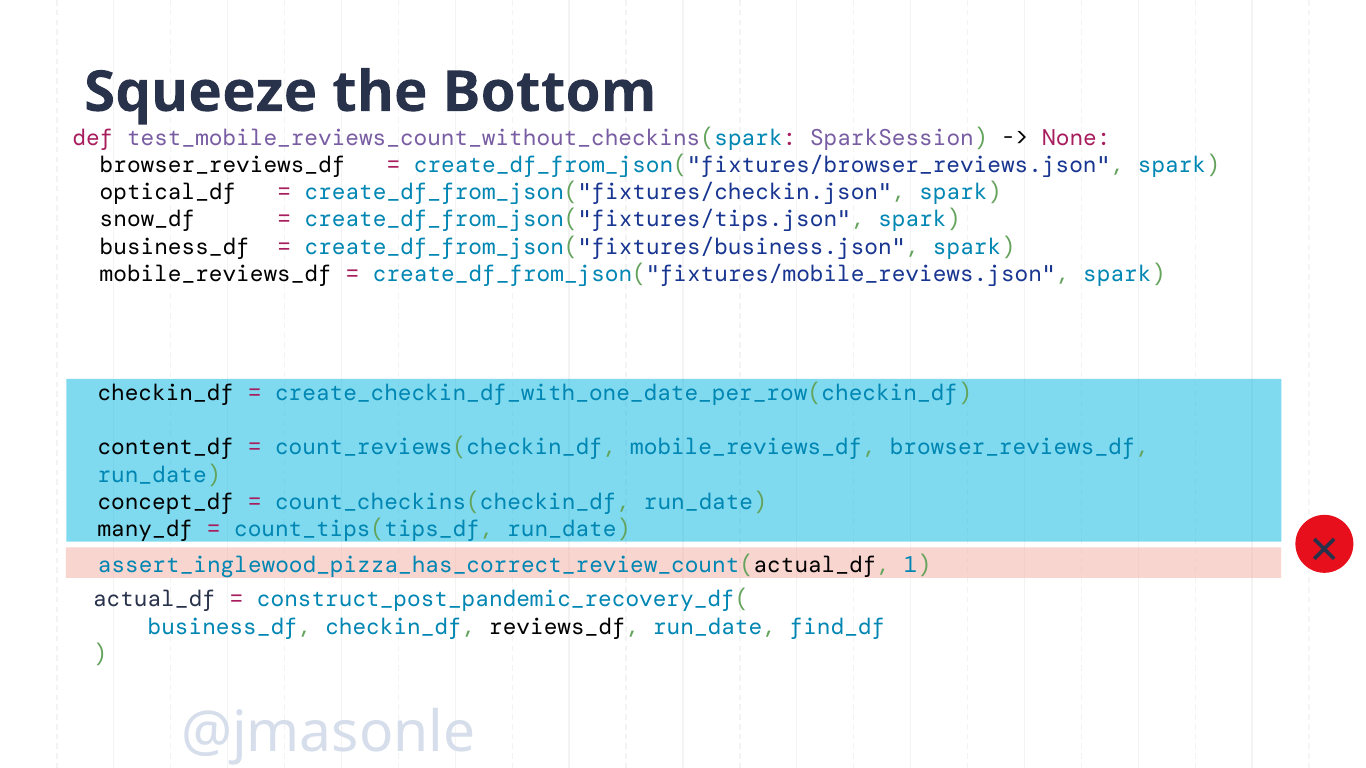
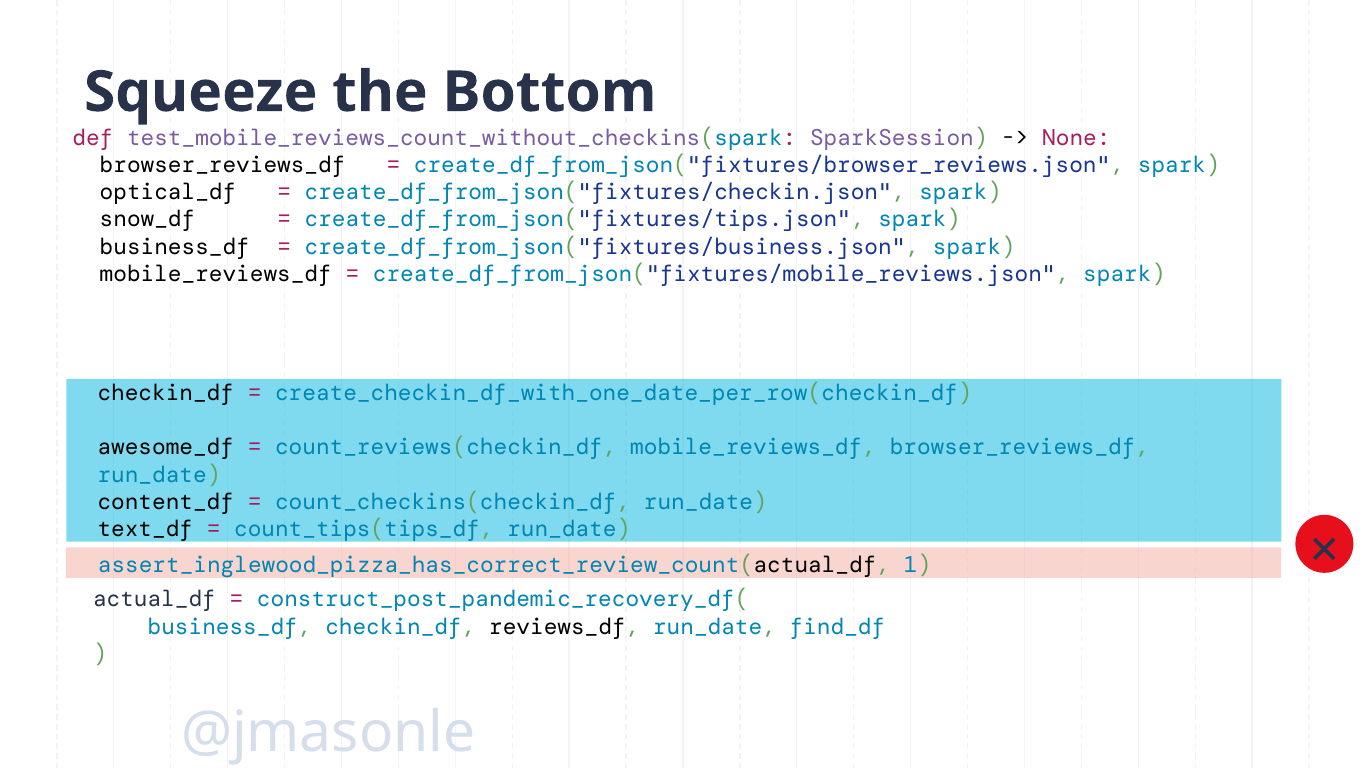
content_df: content_df -> awesome_df
concept_df: concept_df -> content_df
many_df: many_df -> text_df
